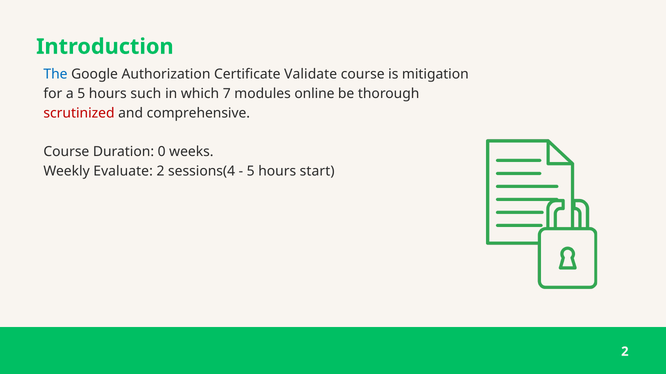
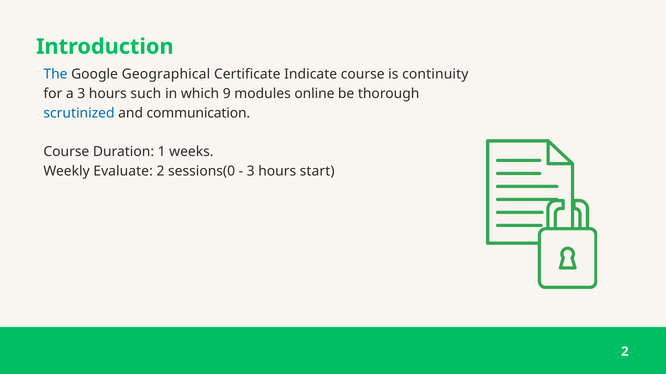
Authorization: Authorization -> Geographical
Validate: Validate -> Indicate
mitigation: mitigation -> continuity
a 5: 5 -> 3
7: 7 -> 9
scrutinized colour: red -> blue
comprehensive: comprehensive -> communication
0: 0 -> 1
sessions(4: sessions(4 -> sessions(0
5 at (251, 172): 5 -> 3
